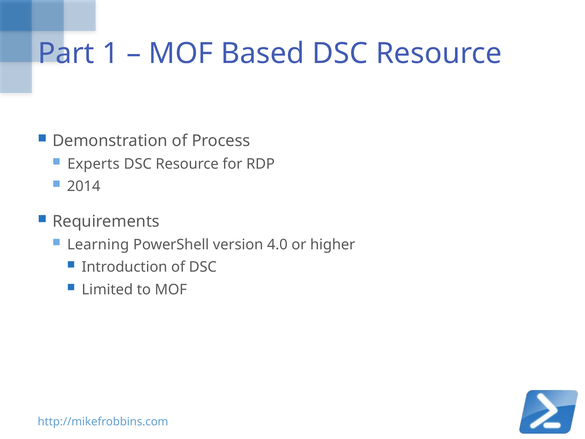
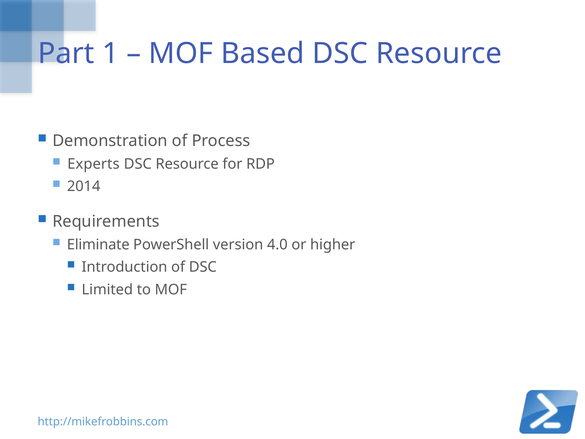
Learning: Learning -> Eliminate
